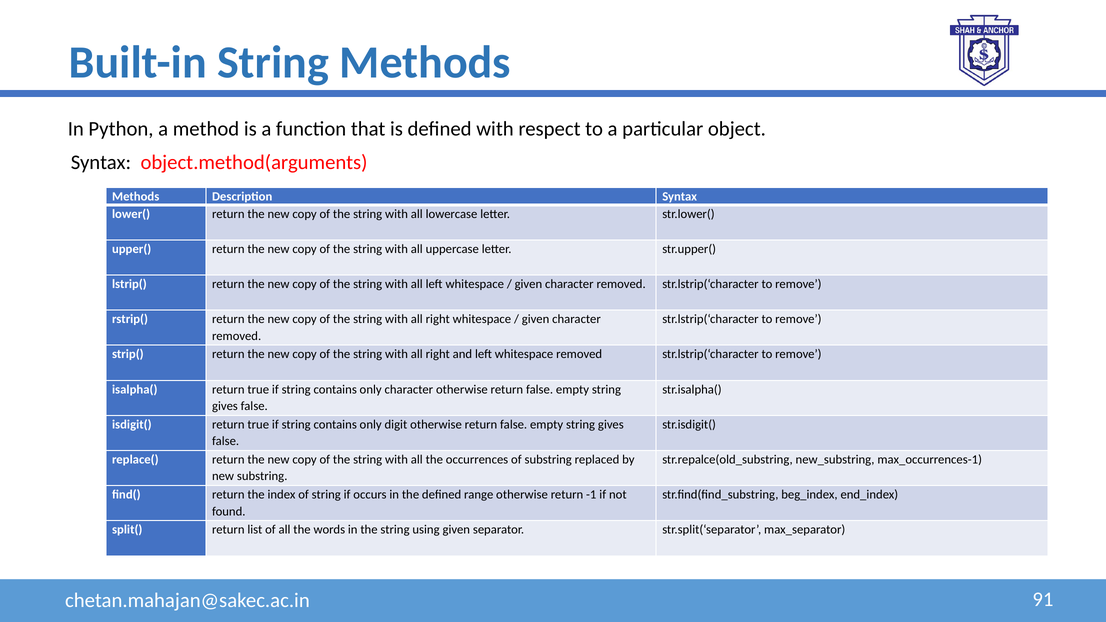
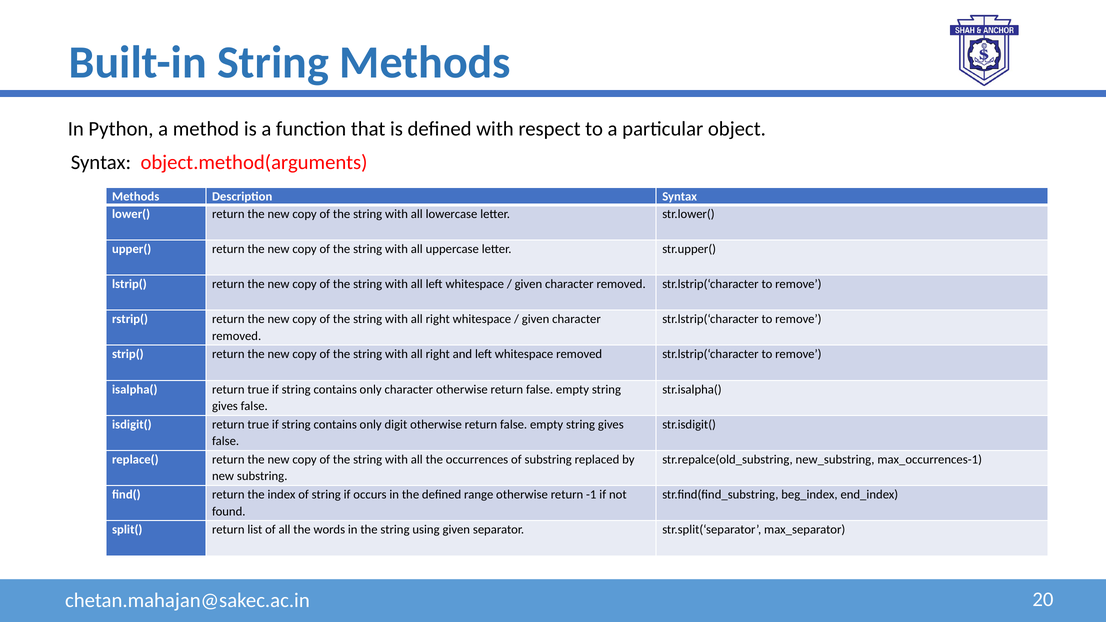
91: 91 -> 20
